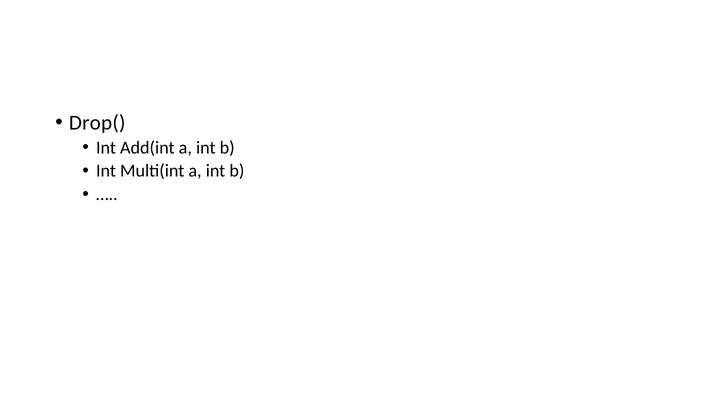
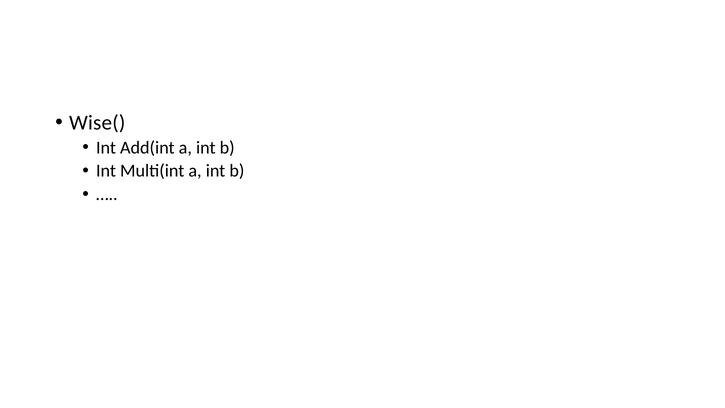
Drop(: Drop( -> Wise(
